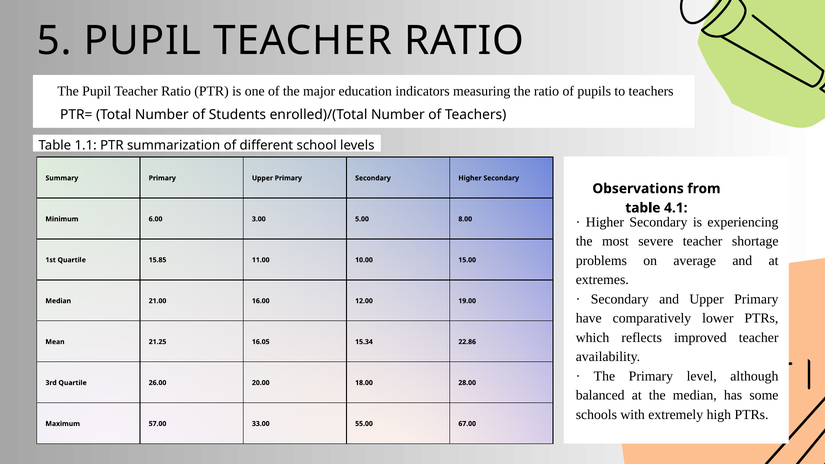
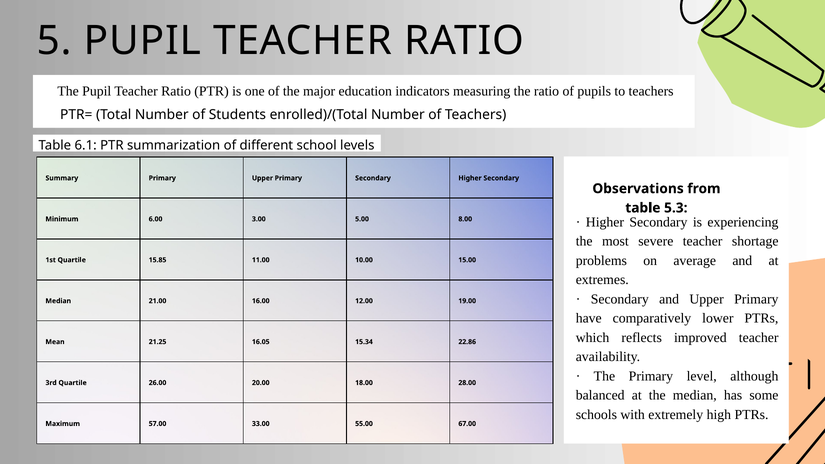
1.1: 1.1 -> 6.1
4.1: 4.1 -> 5.3
